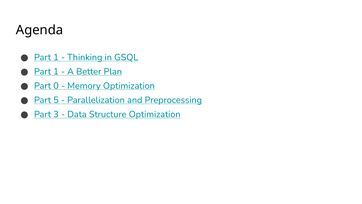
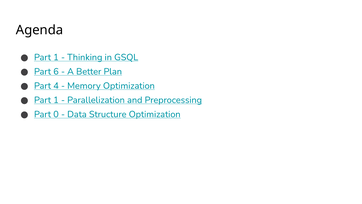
1 at (56, 71): 1 -> 6
0: 0 -> 4
5 at (56, 100): 5 -> 1
3: 3 -> 0
